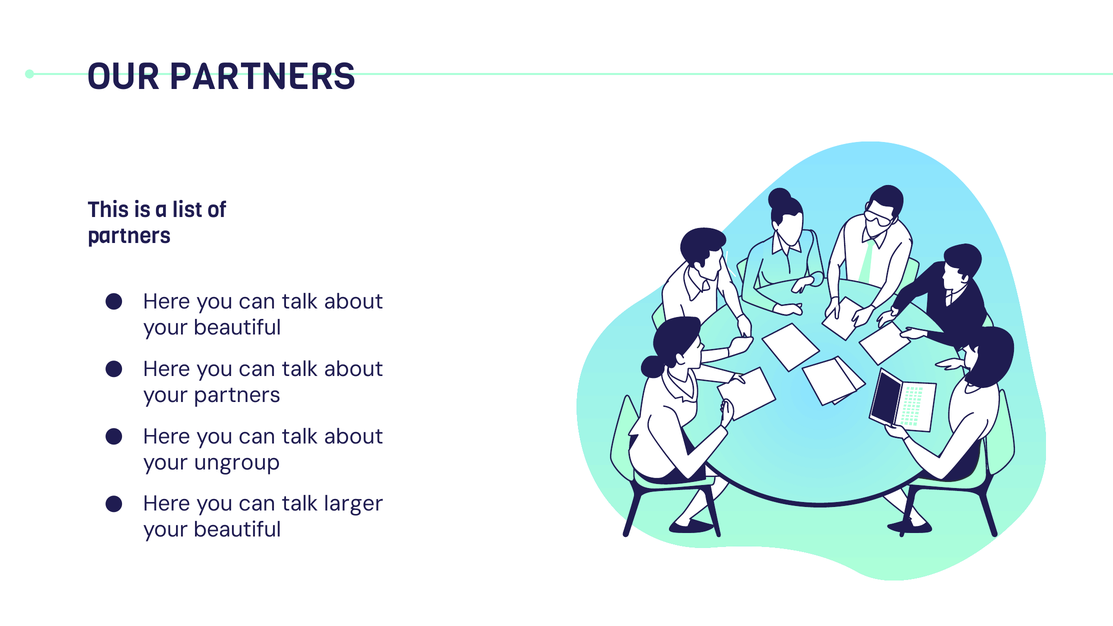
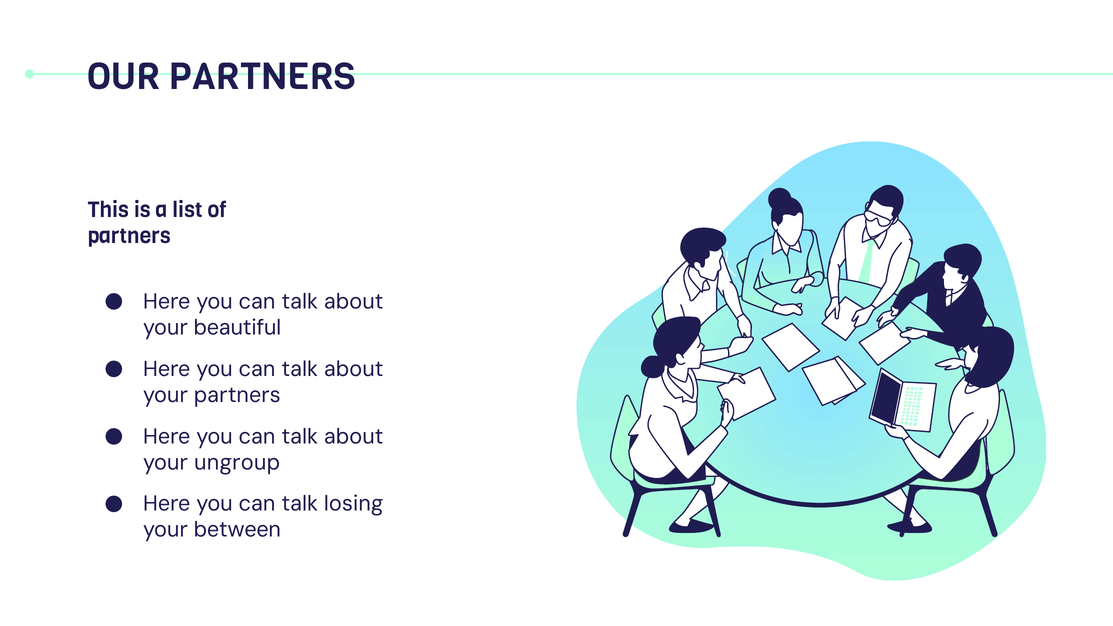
larger: larger -> losing
beautiful at (237, 530): beautiful -> between
